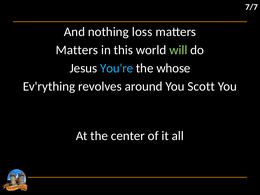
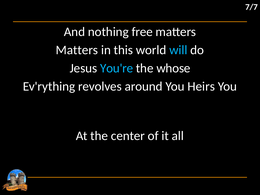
loss: loss -> free
will colour: light green -> light blue
Scott: Scott -> Heirs
